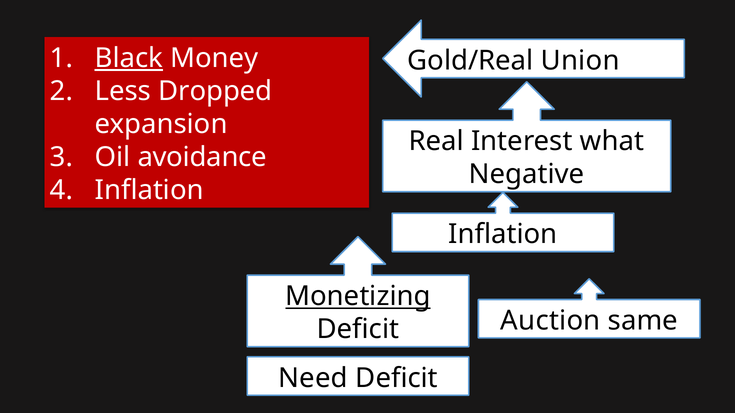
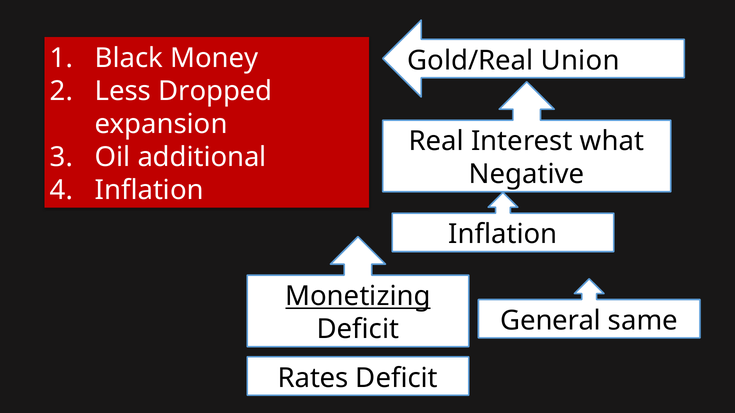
Black underline: present -> none
avoidance: avoidance -> additional
Auction: Auction -> General
Need: Need -> Rates
